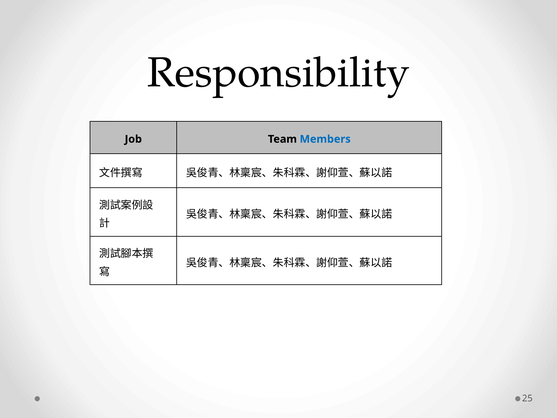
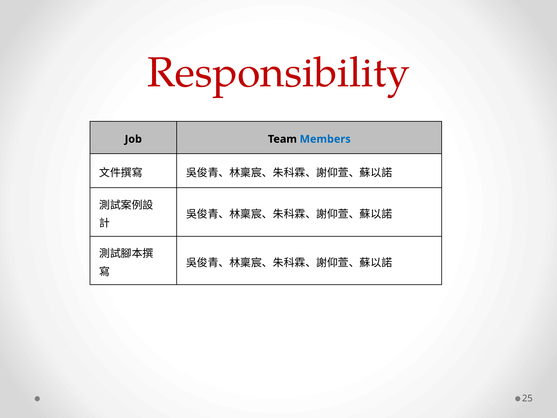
Responsibility colour: black -> red
